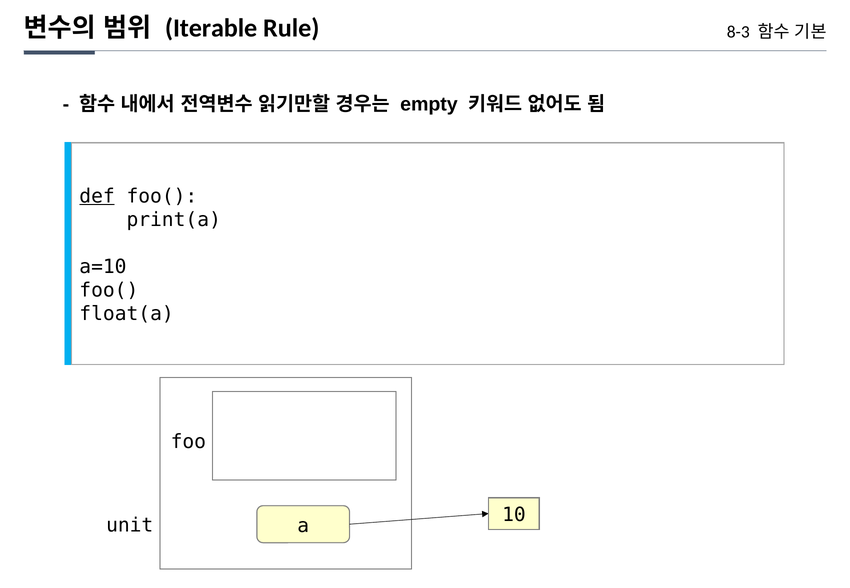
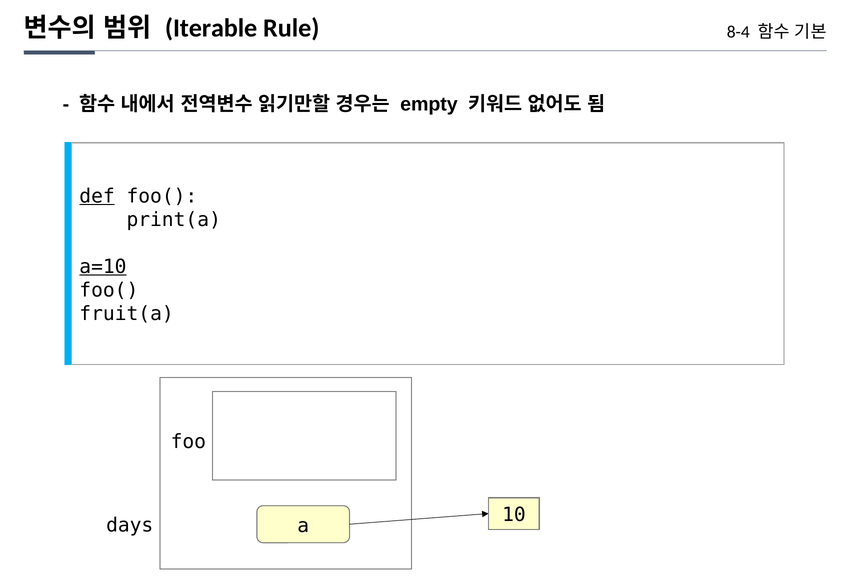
8-3: 8-3 -> 8-4
a=10 underline: none -> present
float(a: float(a -> fruit(a
unit: unit -> days
